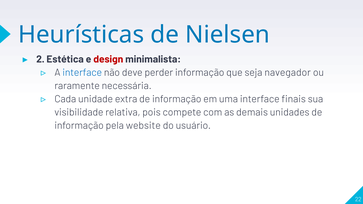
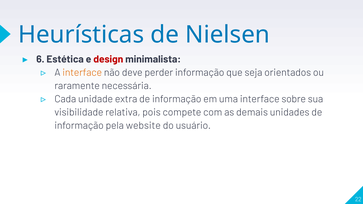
2: 2 -> 6
interface at (82, 73) colour: blue -> orange
navegador: navegador -> orientados
finais: finais -> sobre
